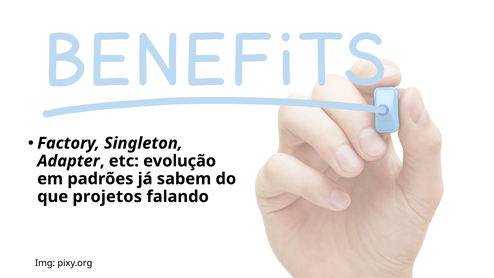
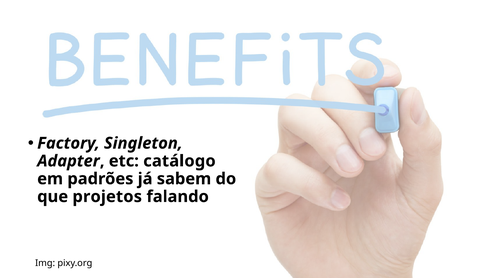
evolução: evolução -> catálogo
